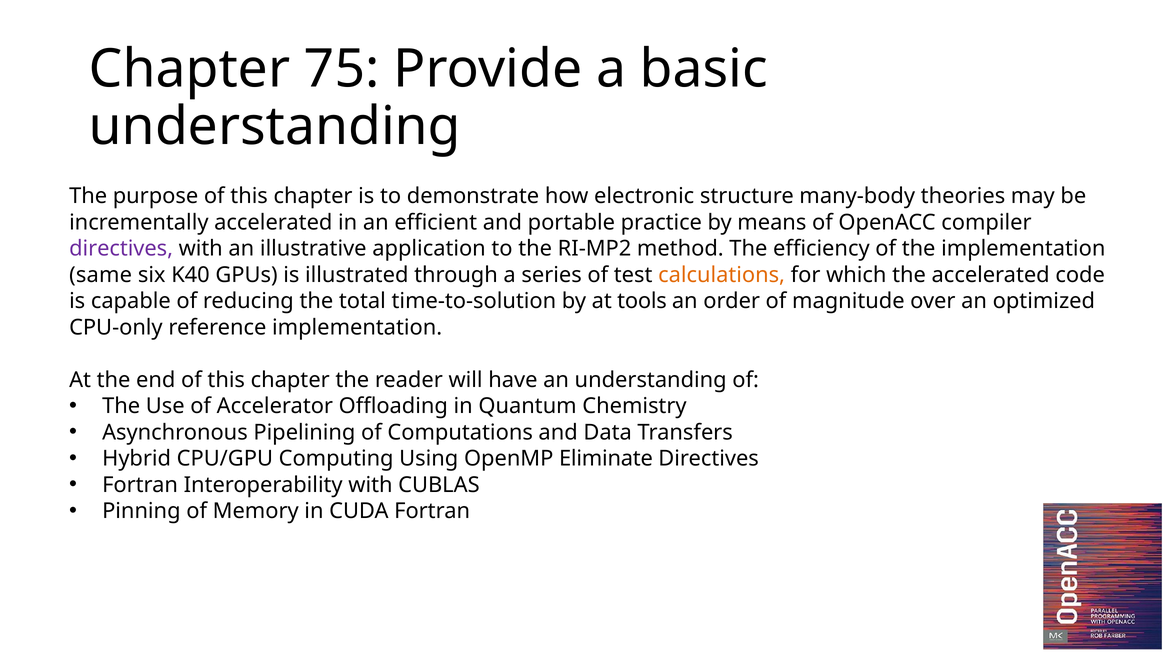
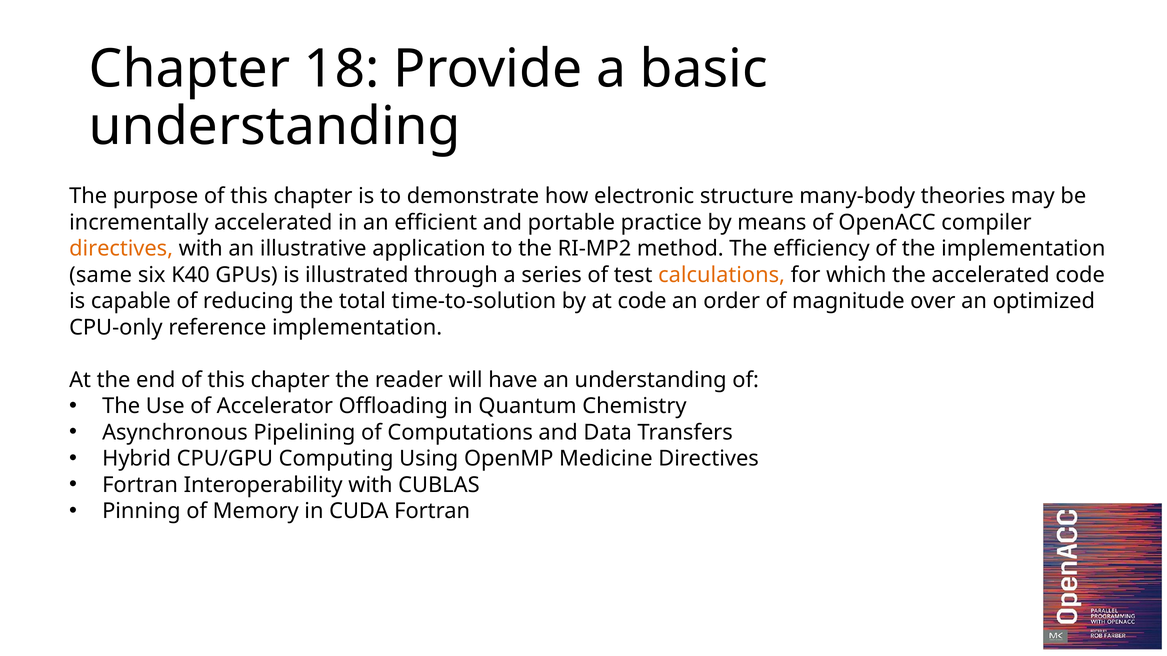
75: 75 -> 18
directives at (121, 249) colour: purple -> orange
at tools: tools -> code
Eliminate: Eliminate -> Medicine
